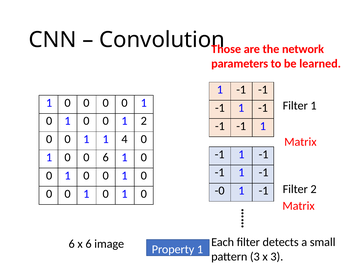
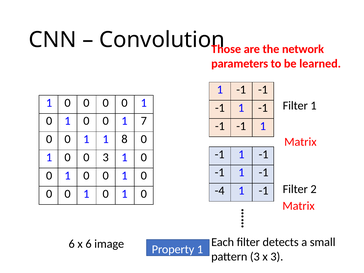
1 2: 2 -> 7
4: 4 -> 8
0 6: 6 -> 3
-0: -0 -> -4
